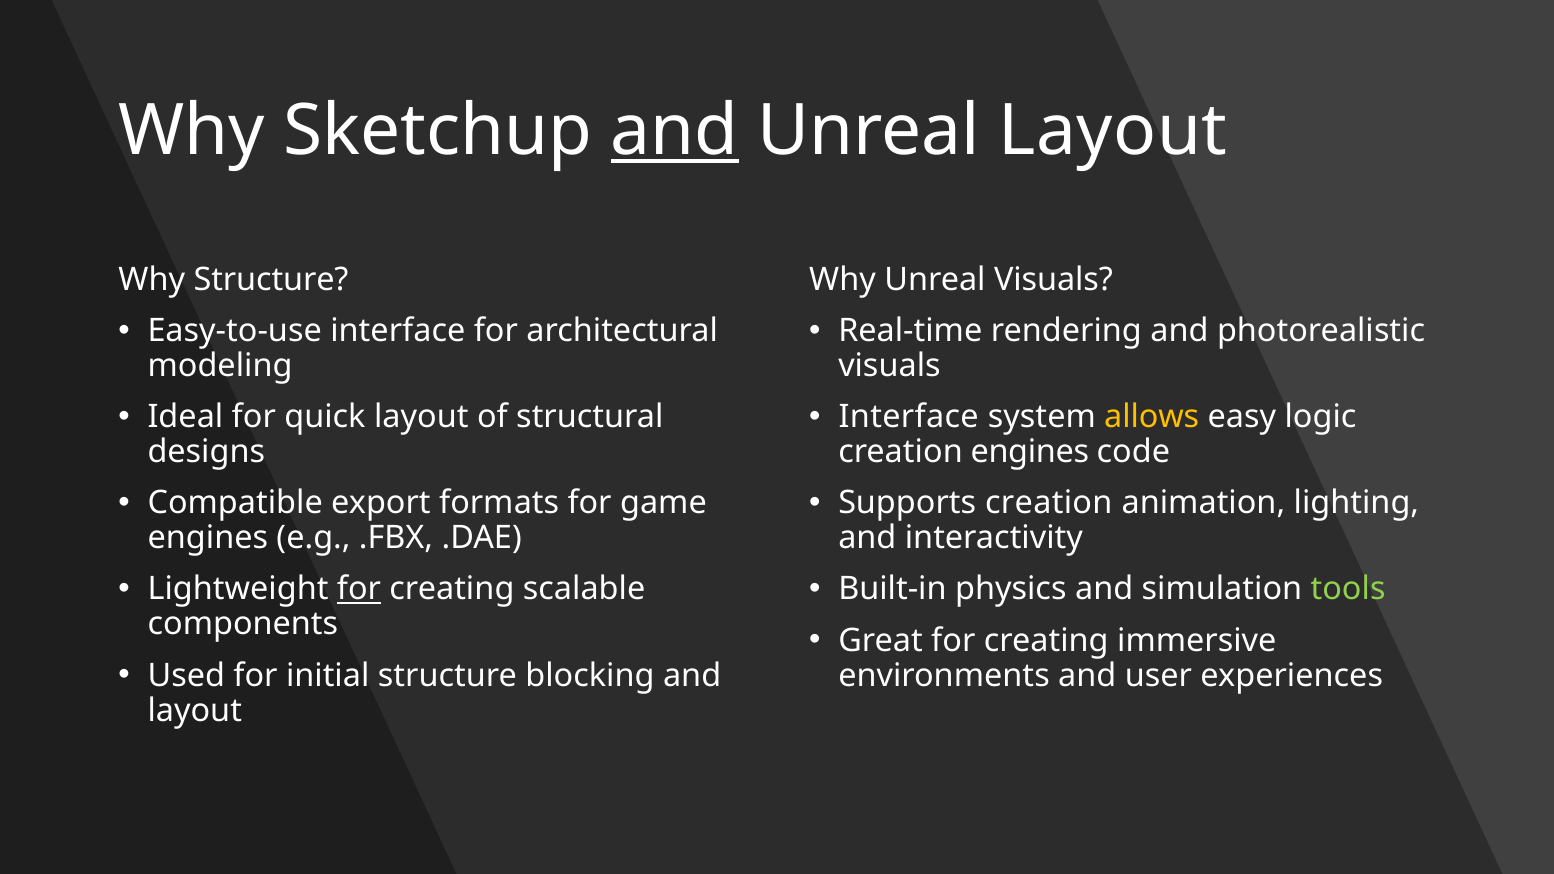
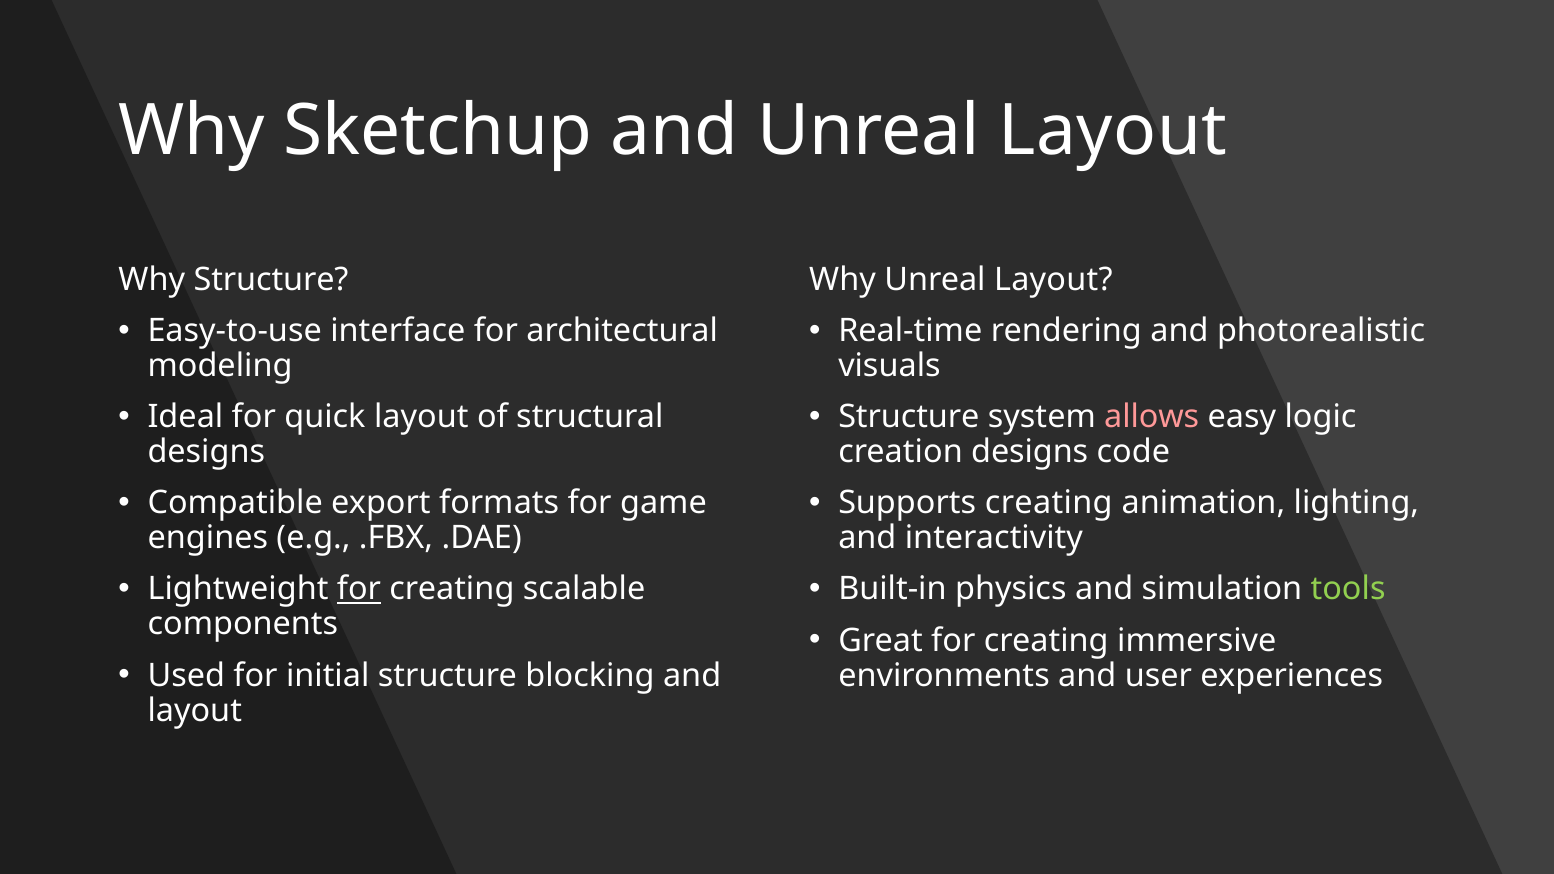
and at (675, 131) underline: present -> none
Why Unreal Visuals: Visuals -> Layout
Interface at (909, 417): Interface -> Structure
allows colour: yellow -> pink
creation engines: engines -> designs
Supports creation: creation -> creating
